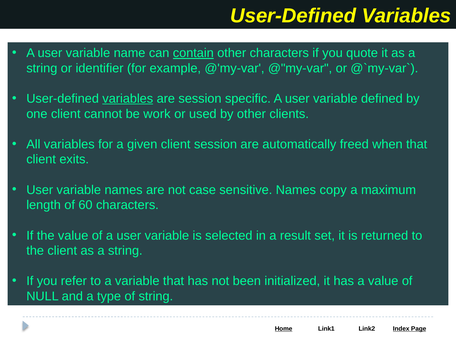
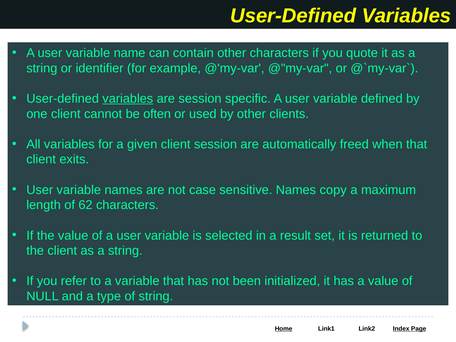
contain underline: present -> none
work: work -> often
60: 60 -> 62
